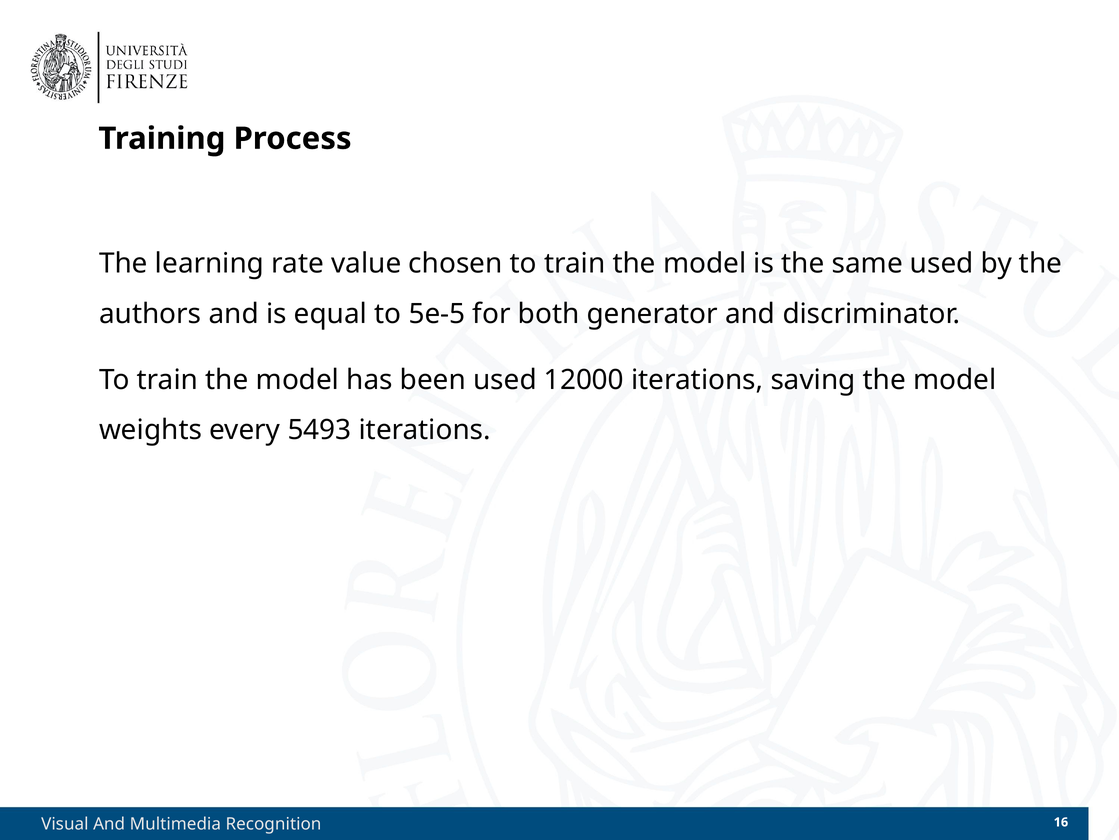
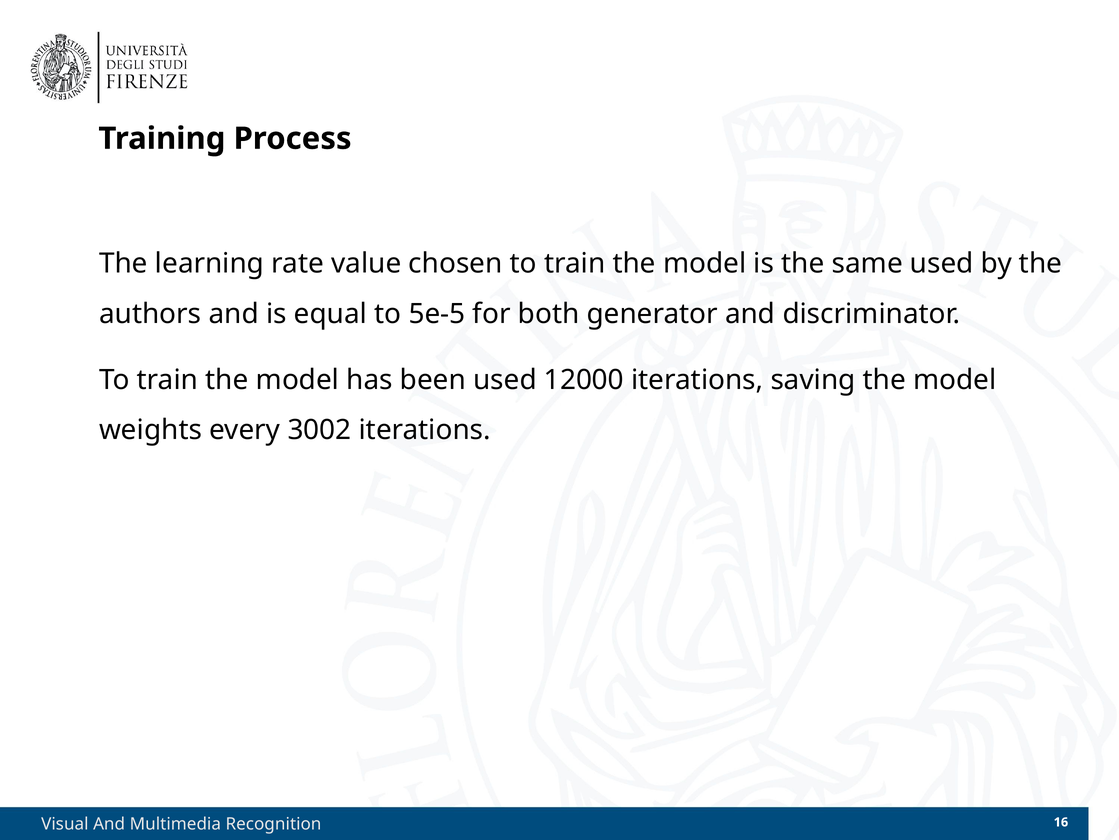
5493: 5493 -> 3002
